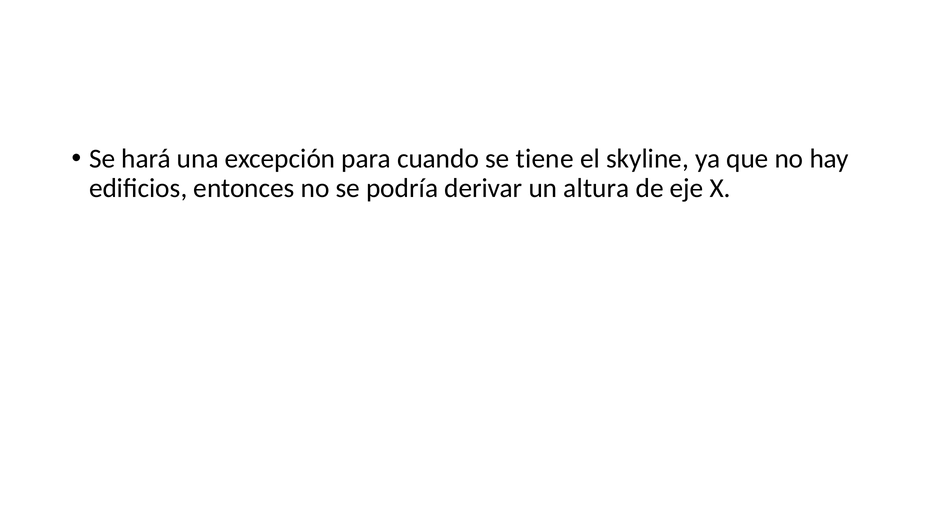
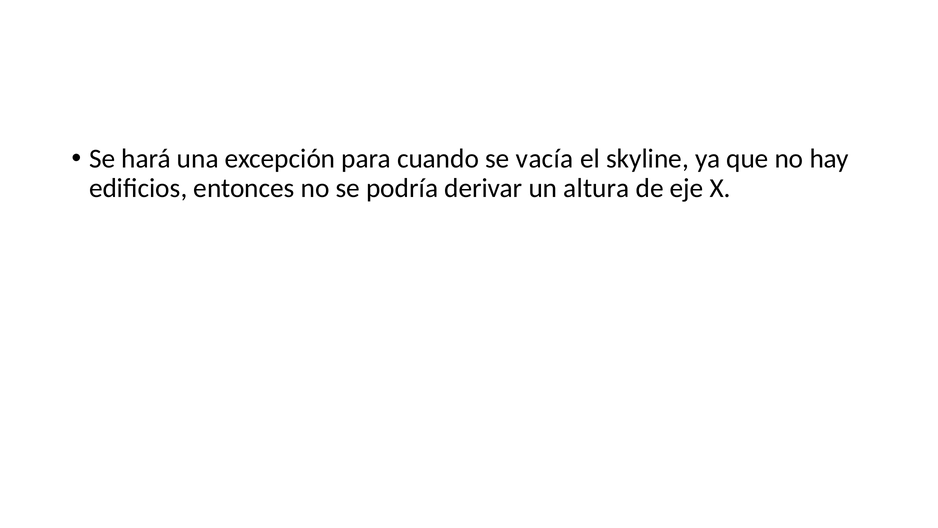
tiene: tiene -> vacía
